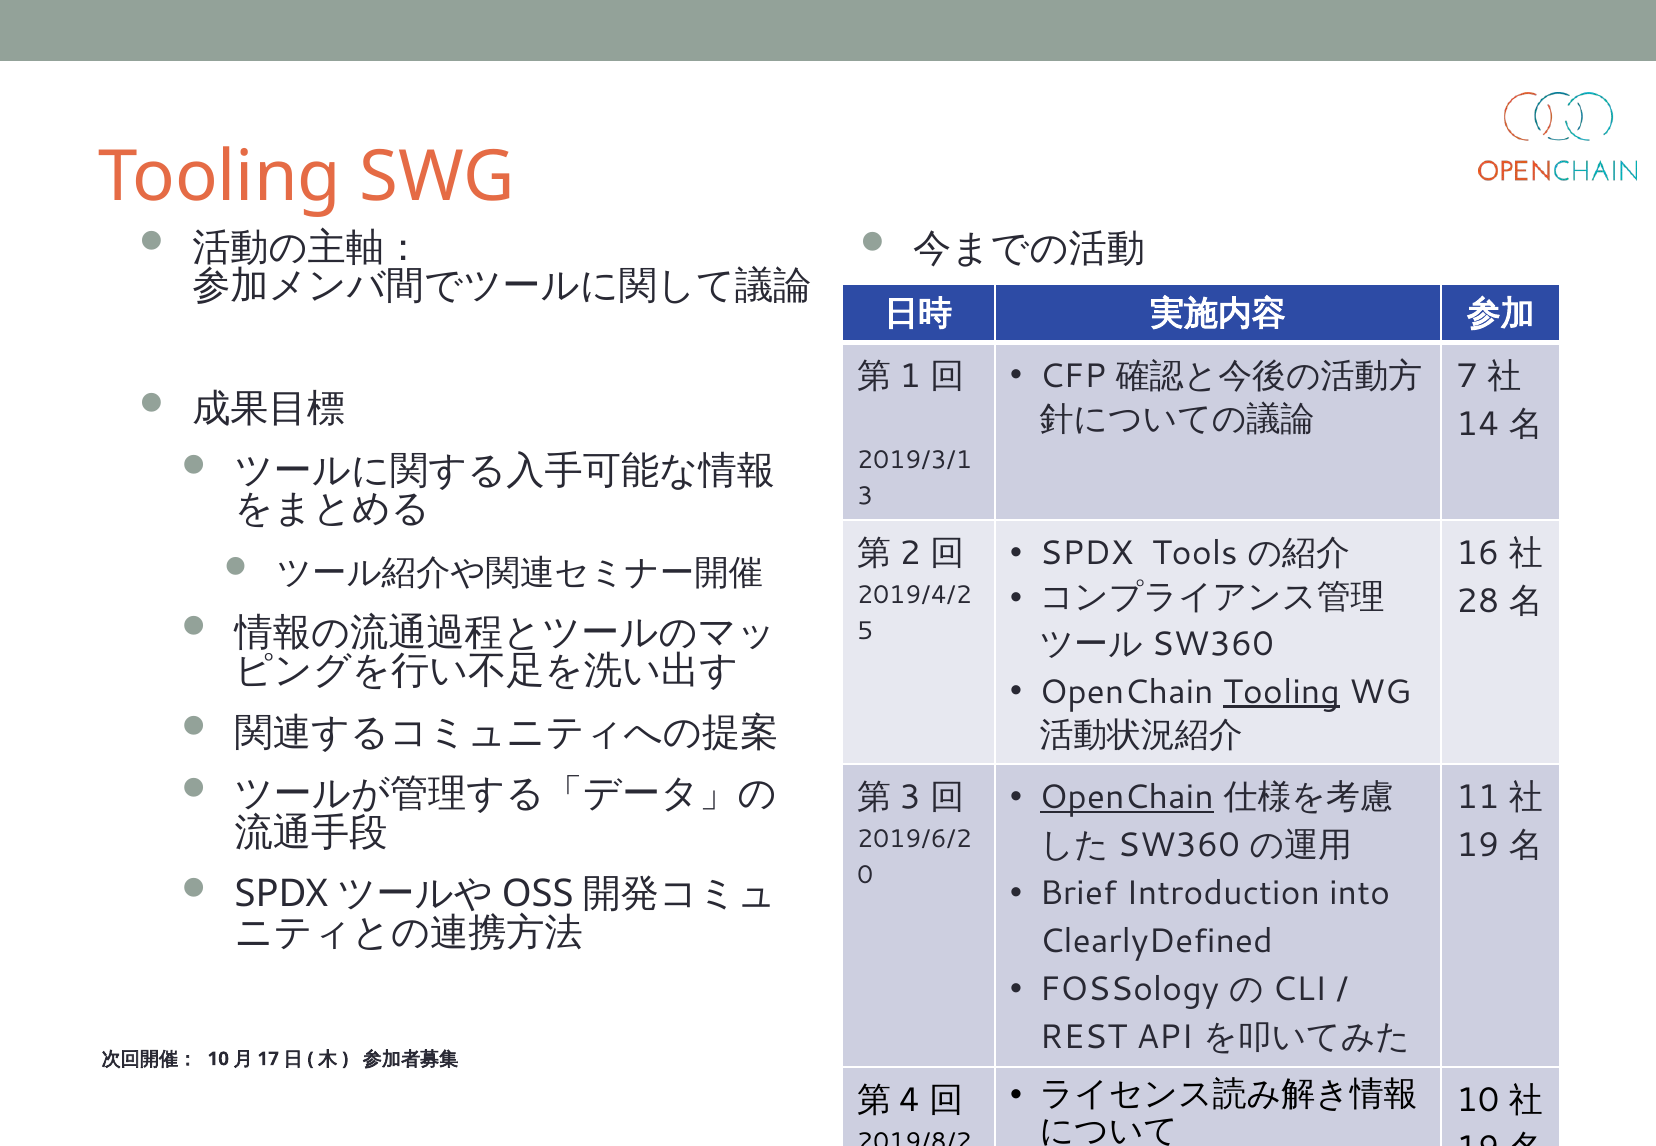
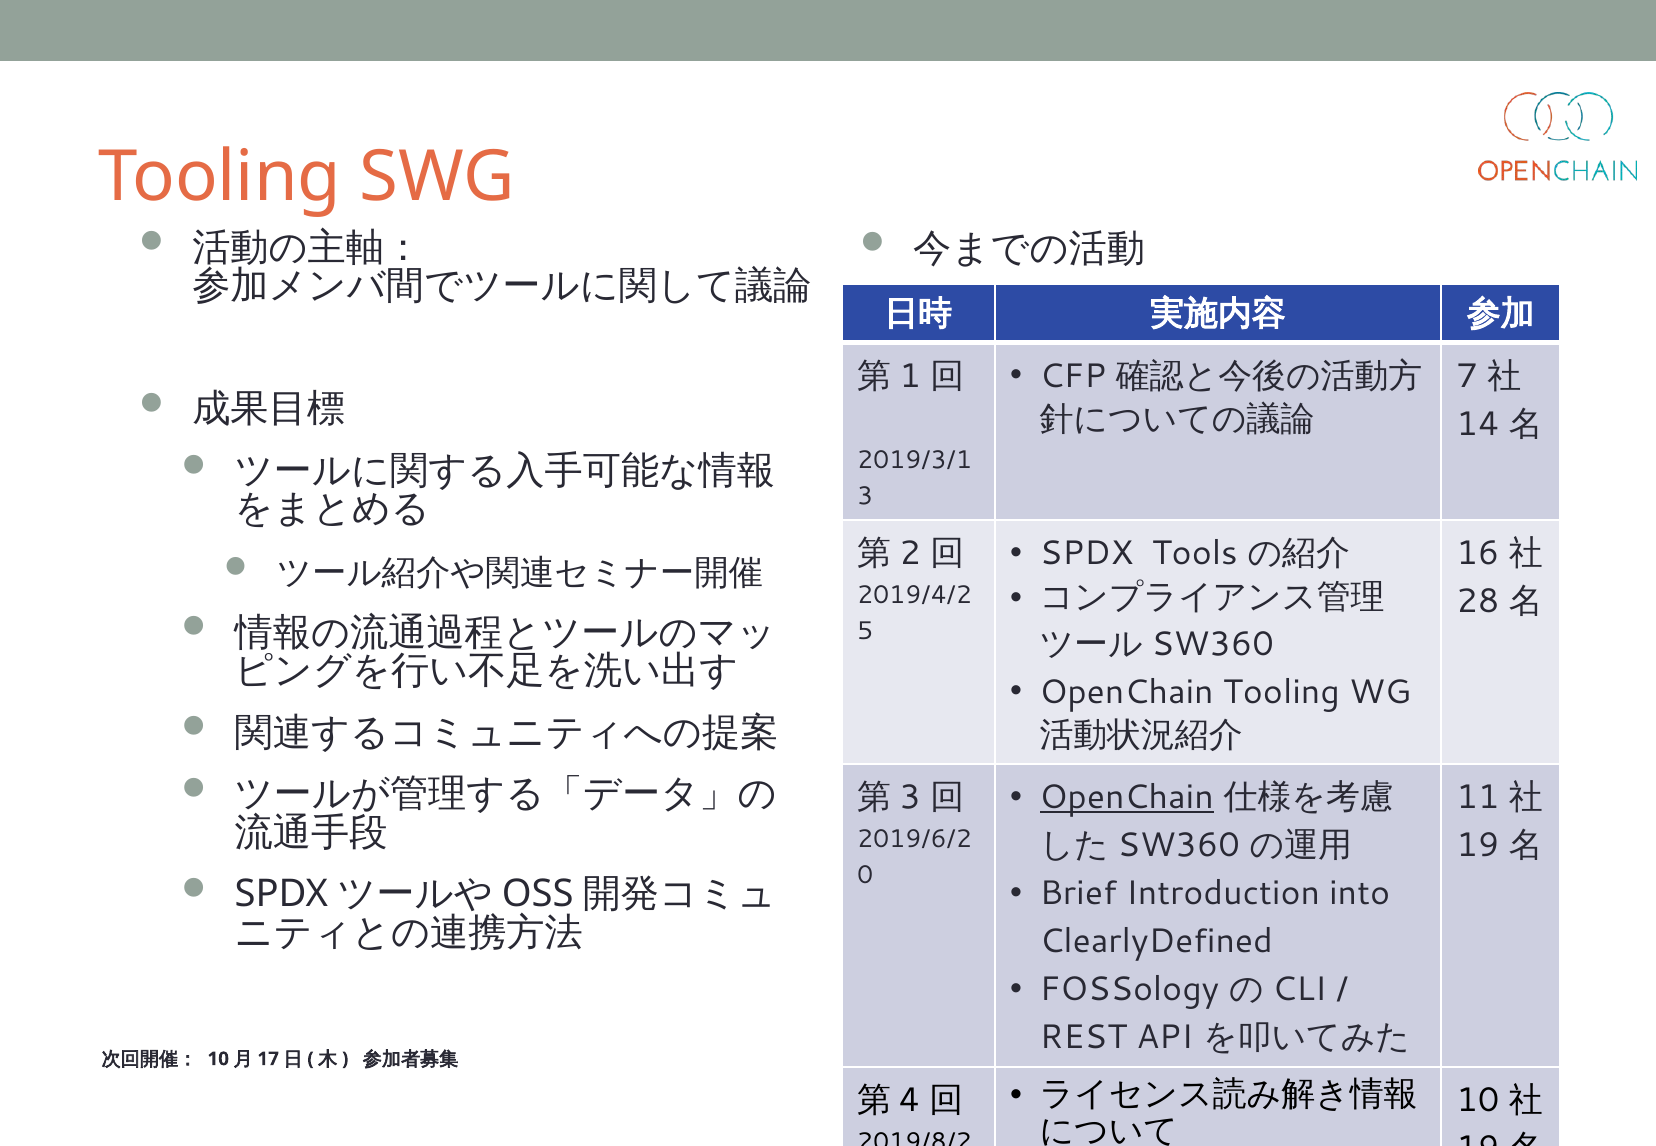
Tooling at (1281, 692) underline: present -> none
